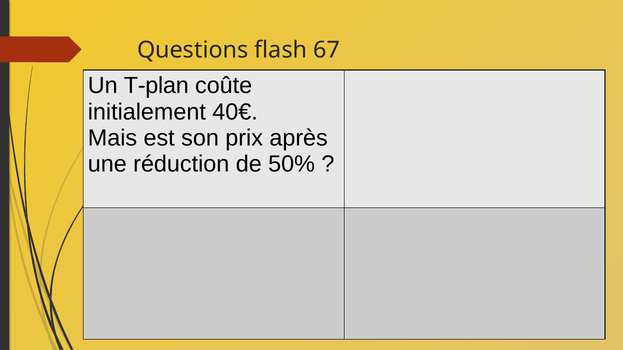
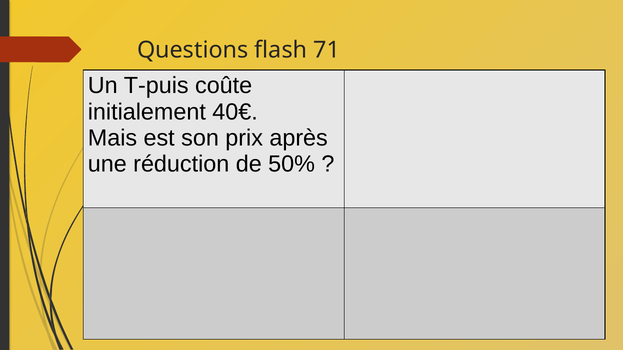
67: 67 -> 71
T-plan: T-plan -> T-puis
